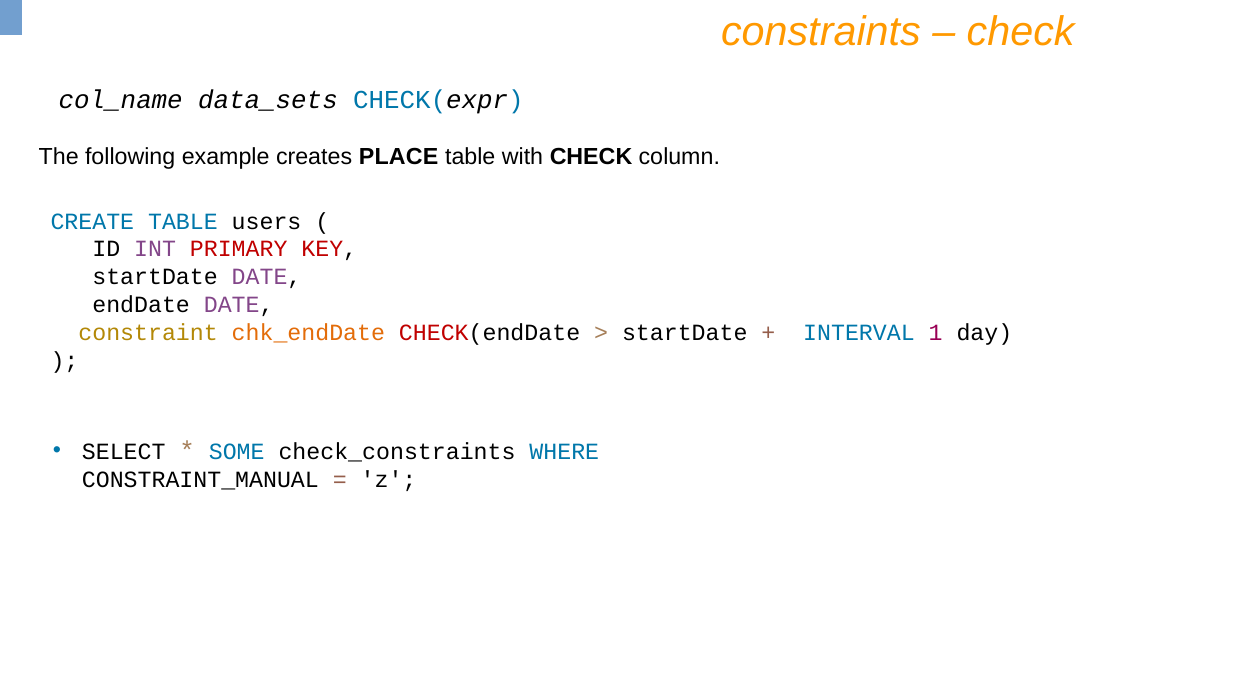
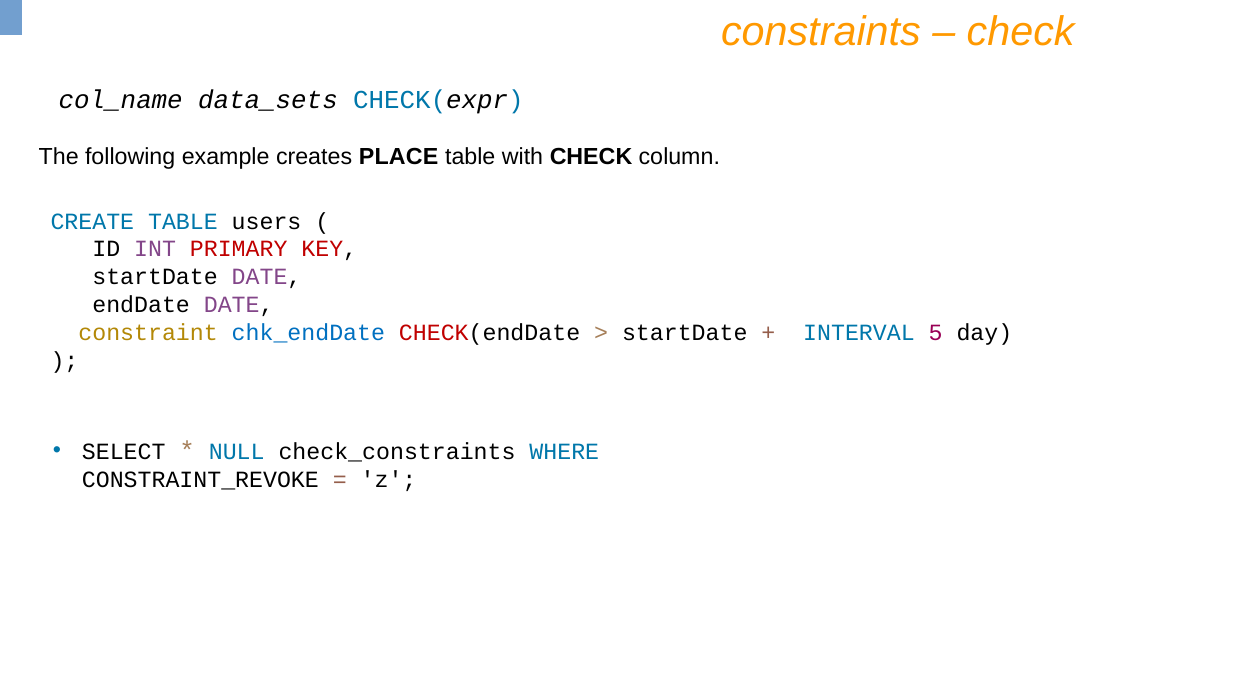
chk_endDate colour: orange -> blue
1: 1 -> 5
SOME: SOME -> NULL
CONSTRAINT_MANUAL: CONSTRAINT_MANUAL -> CONSTRAINT_REVOKE
